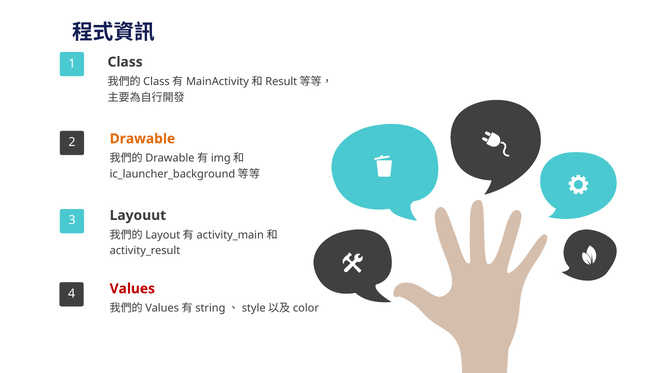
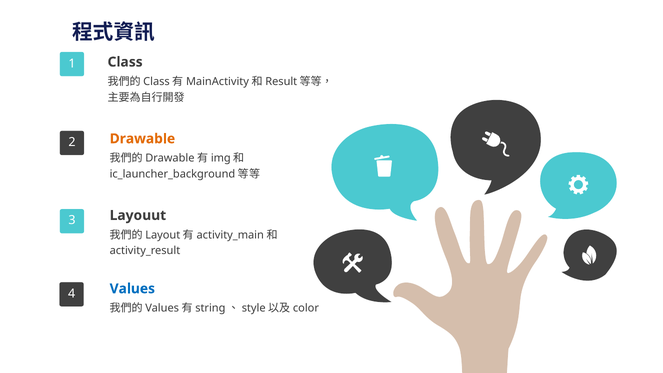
Values colour: red -> blue
